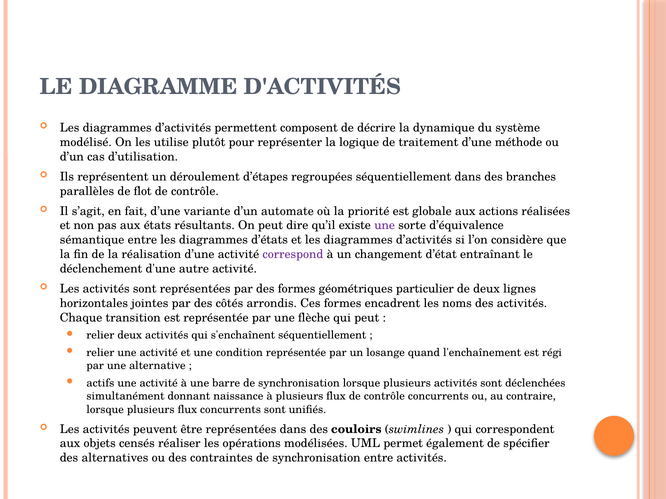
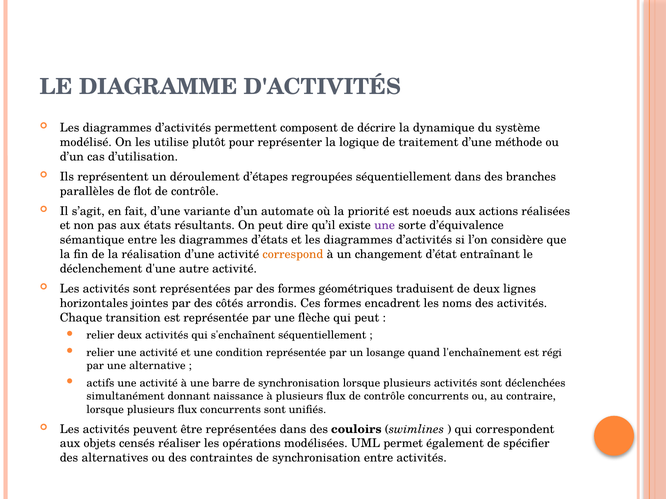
globale: globale -> noeuds
correspond colour: purple -> orange
particulier: particulier -> traduisent
